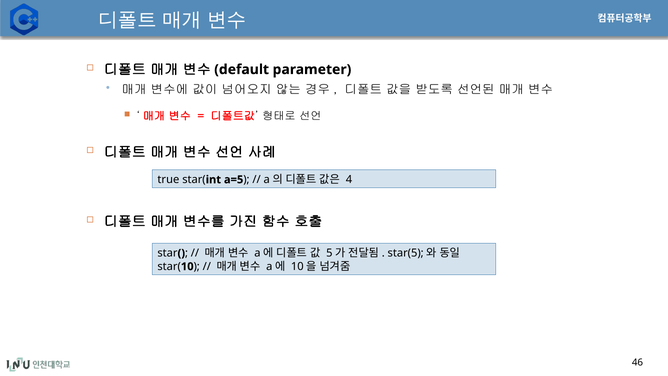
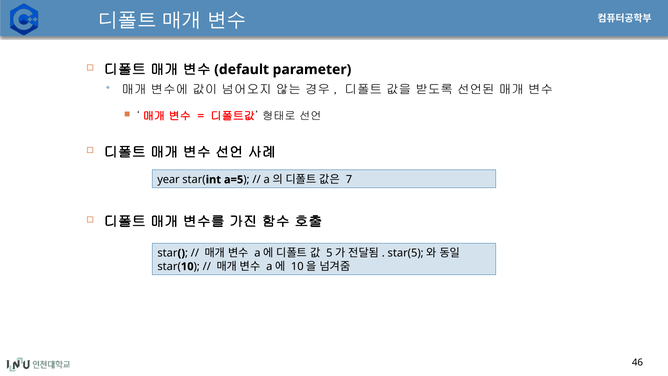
true: true -> year
4: 4 -> 7
